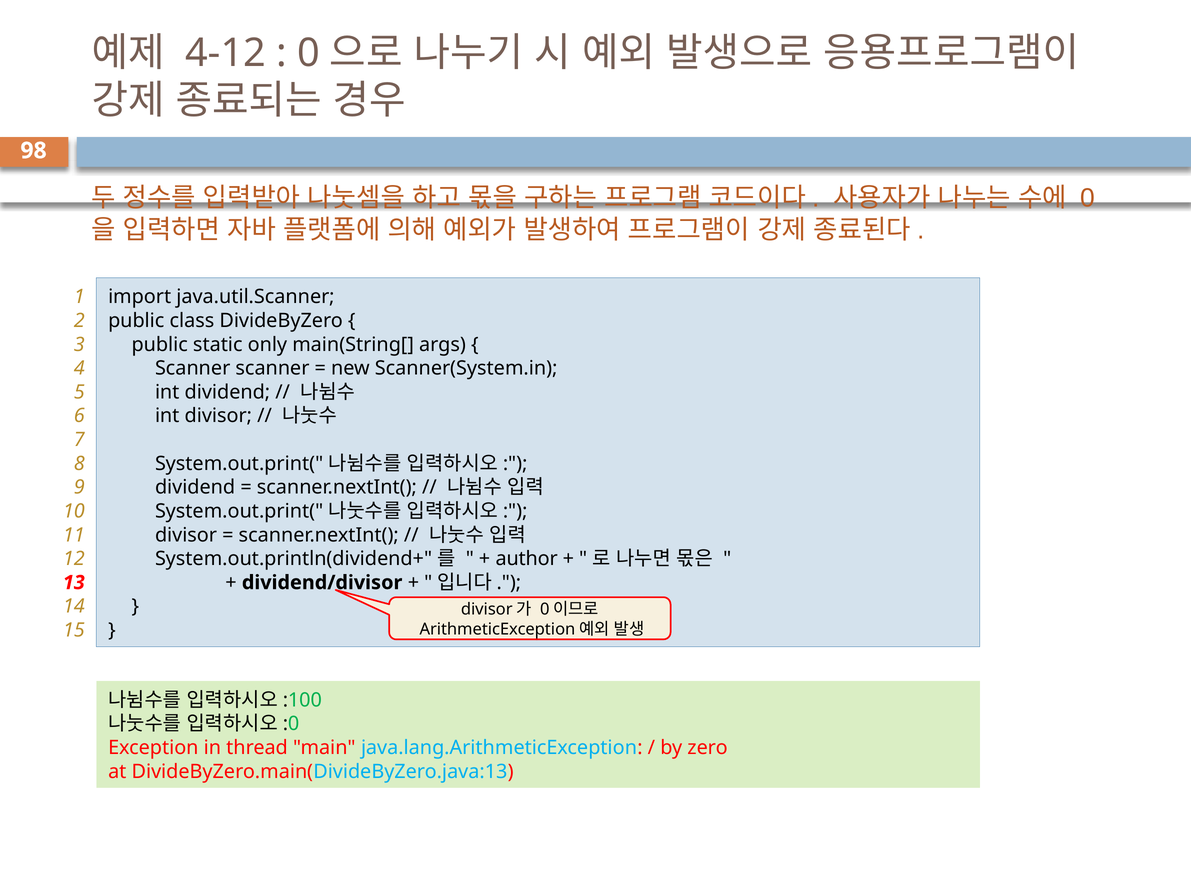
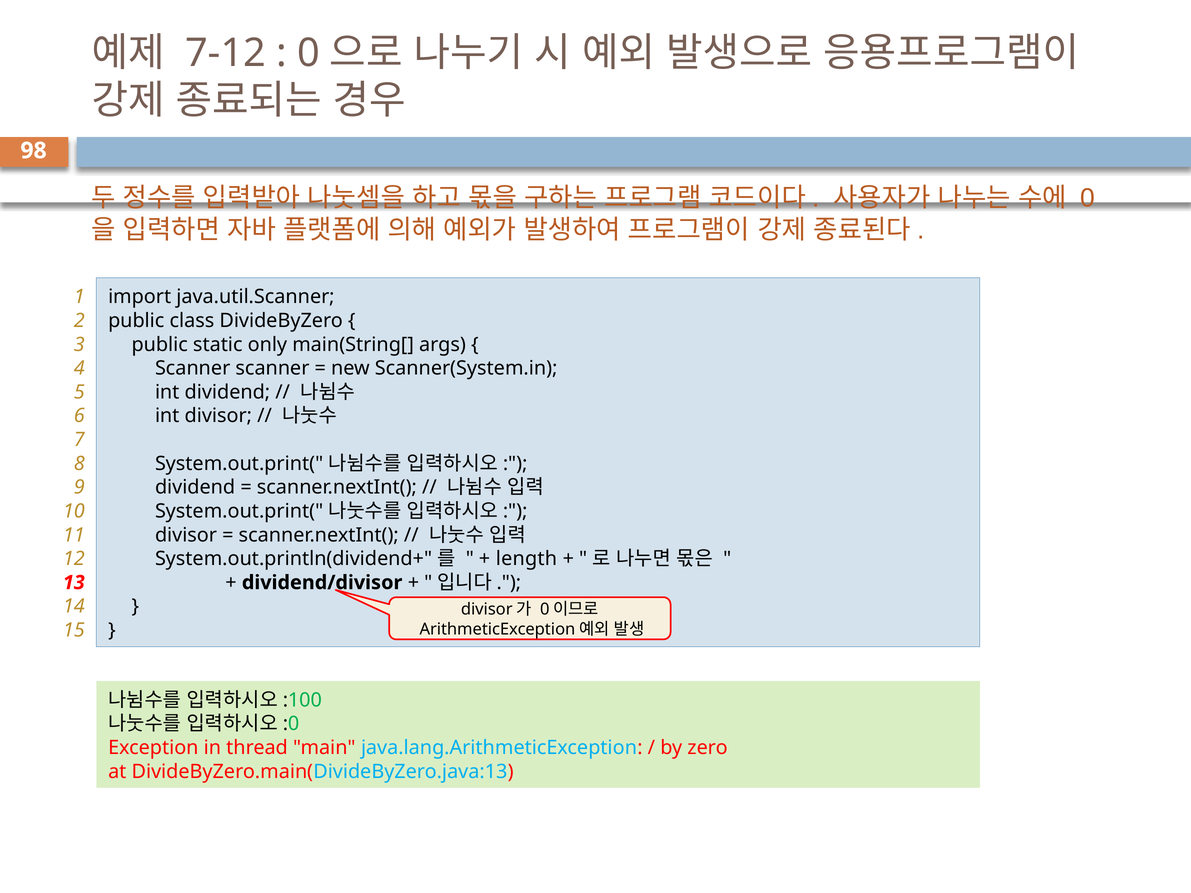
4-12: 4-12 -> 7-12
author: author -> length
